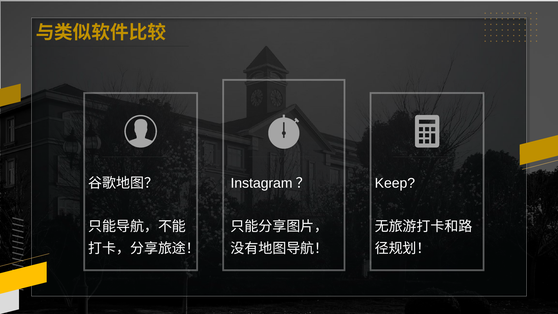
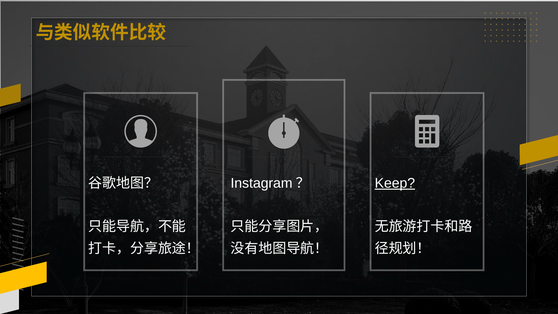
Keep underline: none -> present
